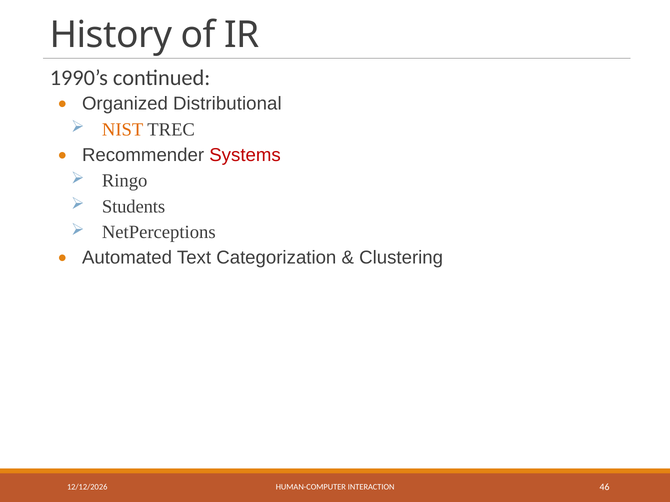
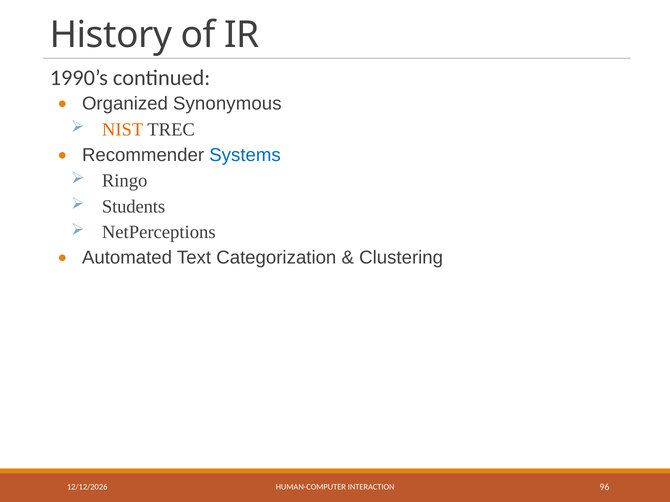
Distributional: Distributional -> Synonymous
Systems colour: red -> blue
46: 46 -> 96
